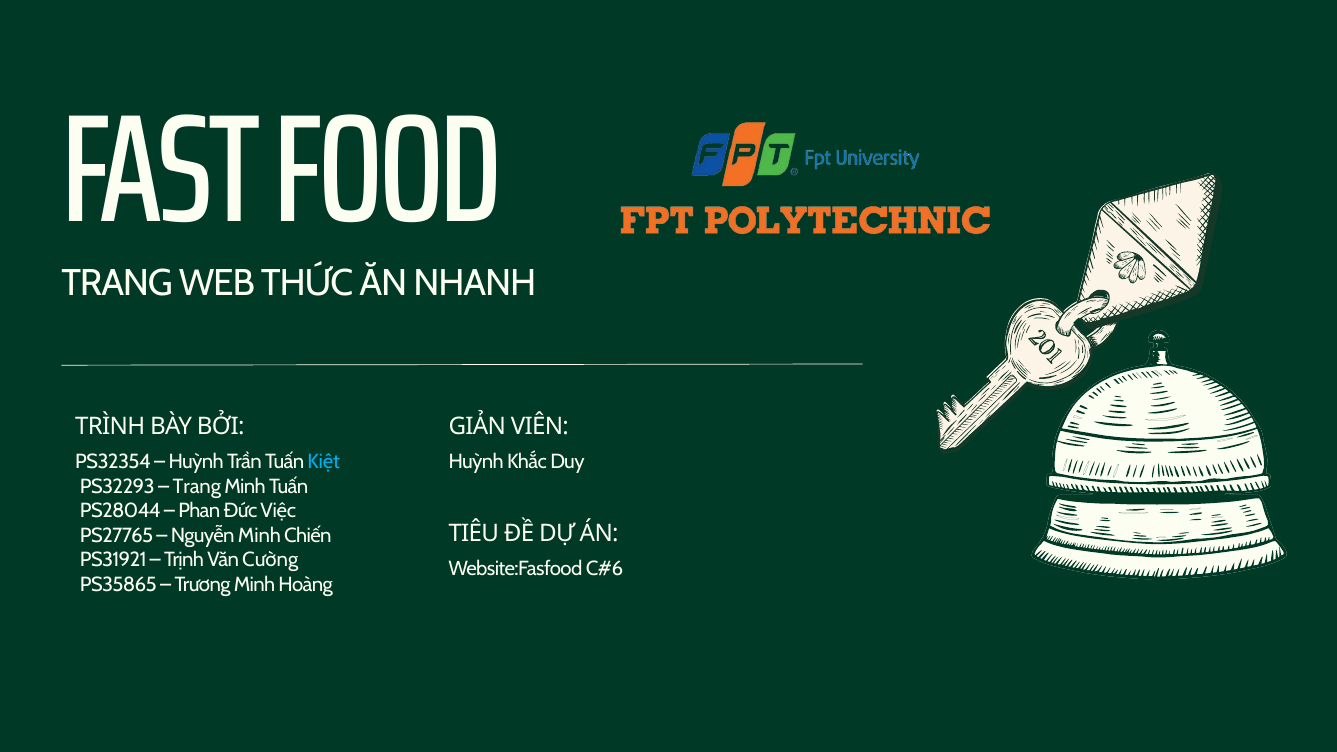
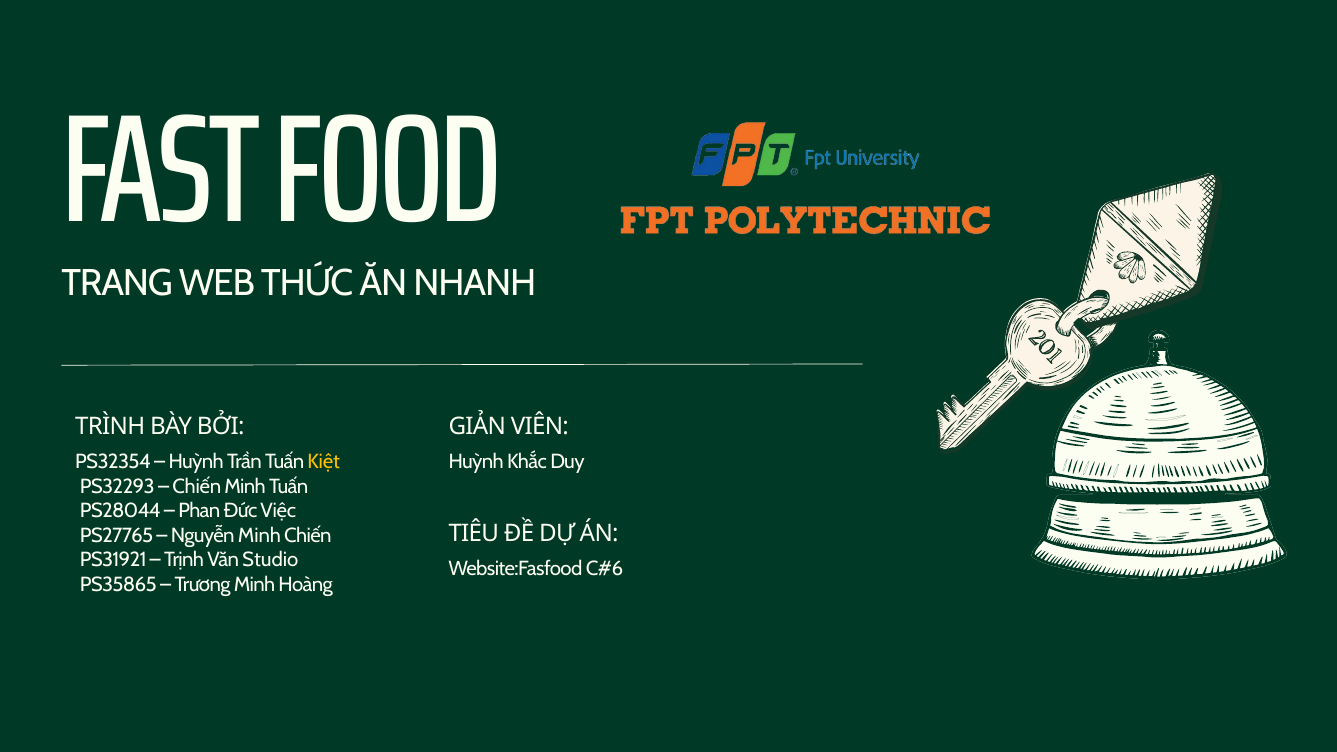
Kiệt colour: light blue -> yellow
Trang at (197, 487): Trang -> Chiến
Cường: Cường -> Studio
